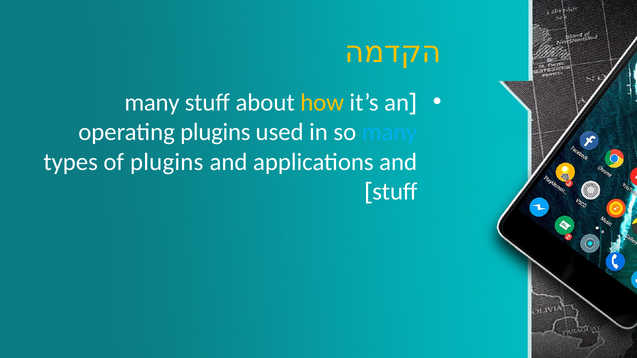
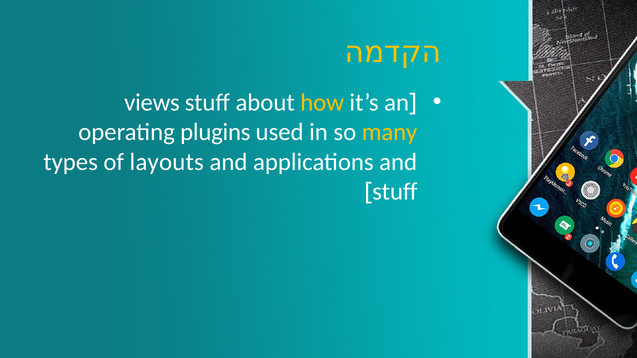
many at (152, 102): many -> views
many at (390, 132) colour: light blue -> yellow
of plugins: plugins -> layouts
